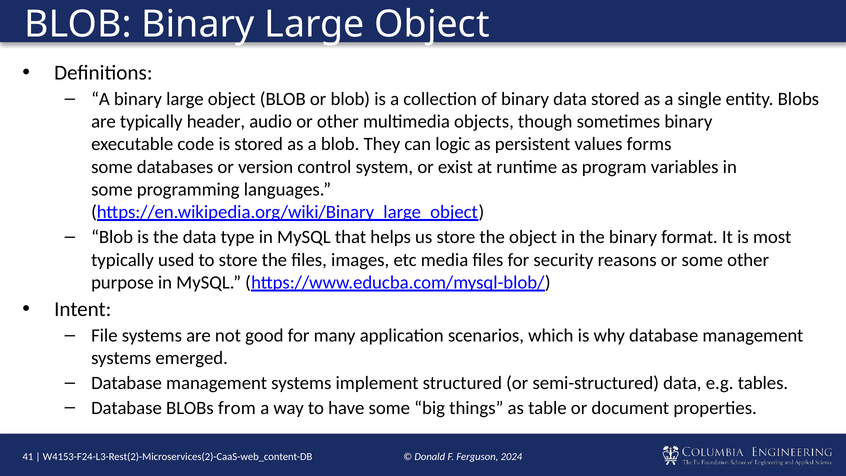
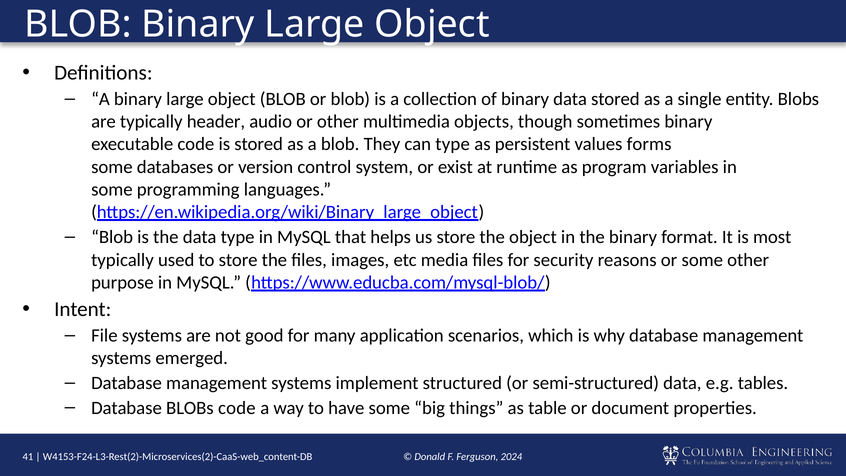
can logic: logic -> type
BLOBs from: from -> code
